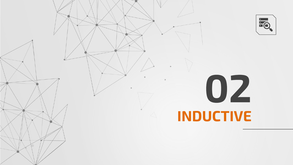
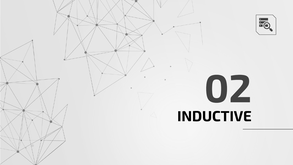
INDUCTIVE colour: orange -> black
